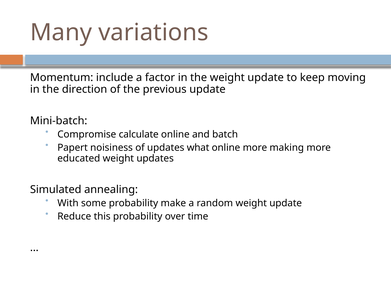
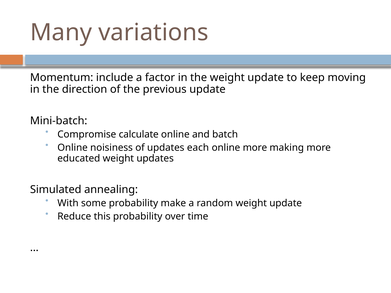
Papert at (73, 148): Papert -> Online
what: what -> each
